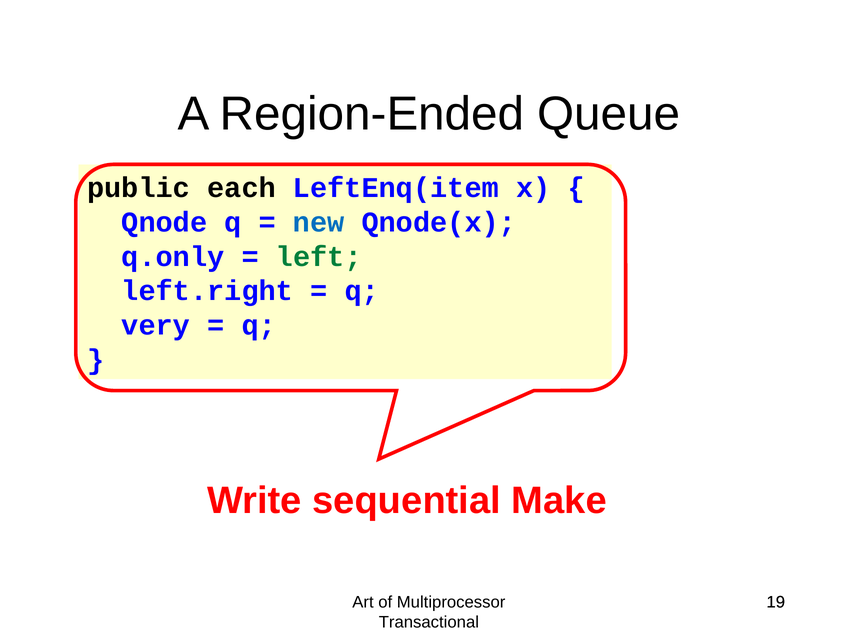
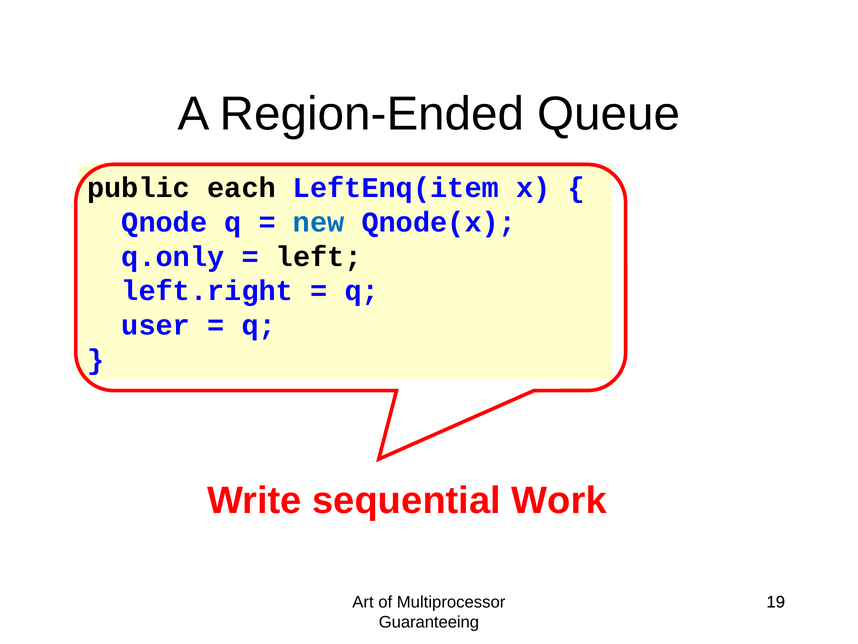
left colour: green -> black
very: very -> user
Make: Make -> Work
Transactional: Transactional -> Guaranteeing
